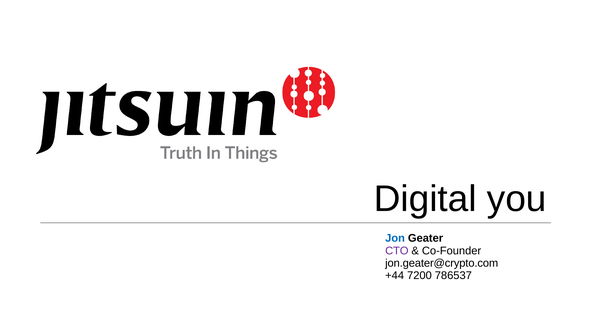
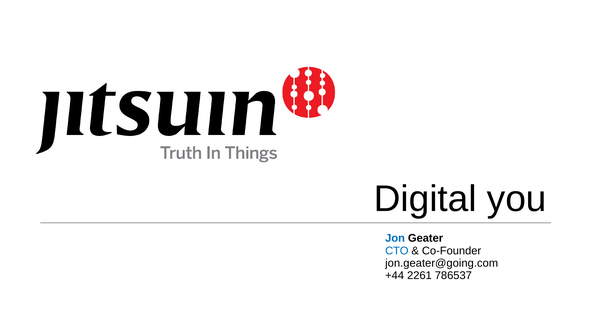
CTO colour: purple -> blue
jon.geater@crypto.com: jon.geater@crypto.com -> jon.geater@going.com
7200: 7200 -> 2261
